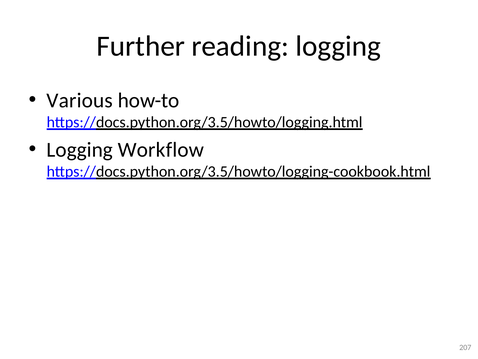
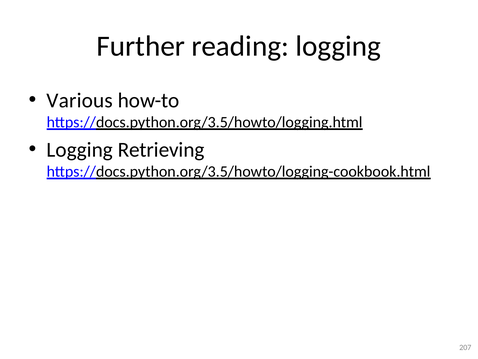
Workflow: Workflow -> Retrieving
